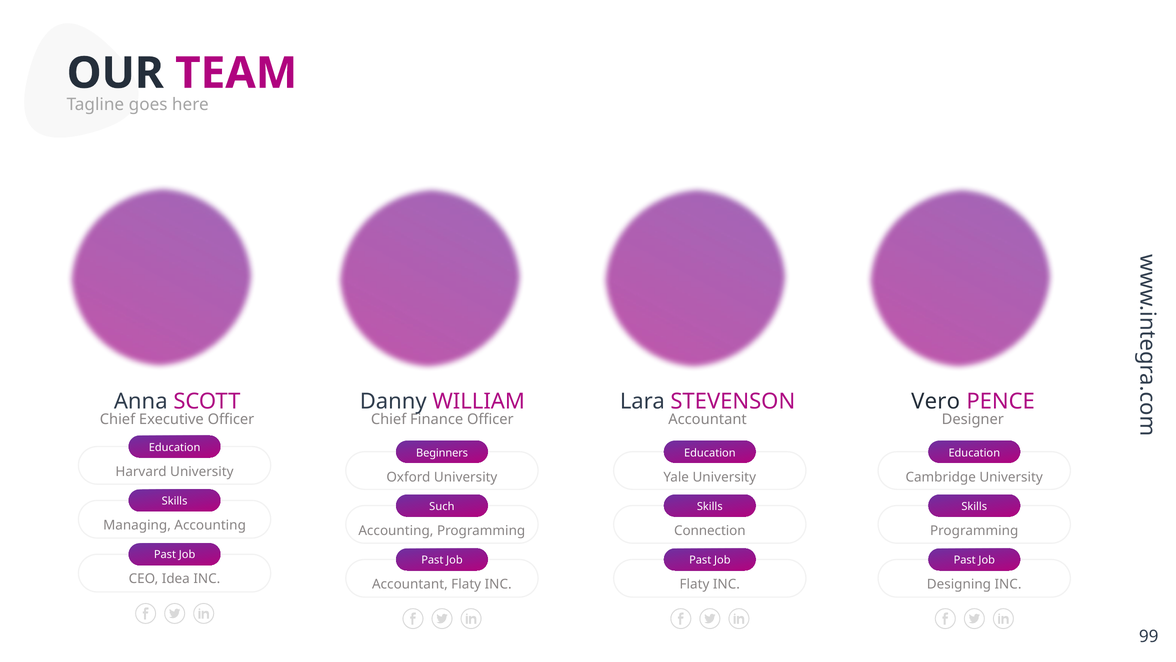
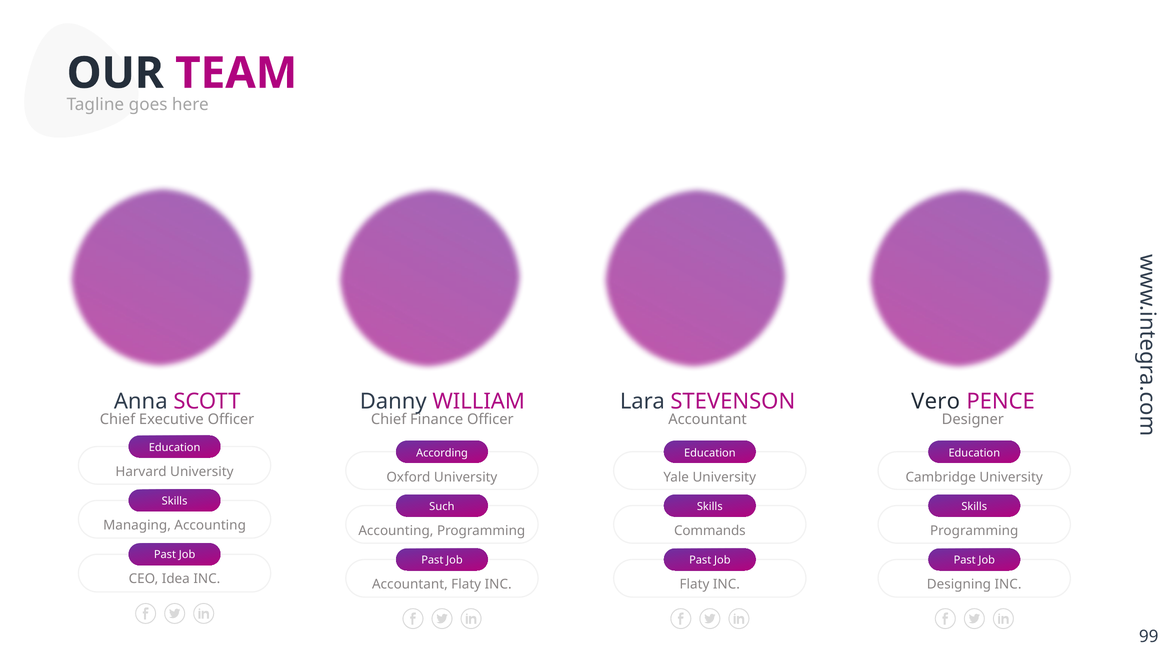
Beginners: Beginners -> According
Connection: Connection -> Commands
